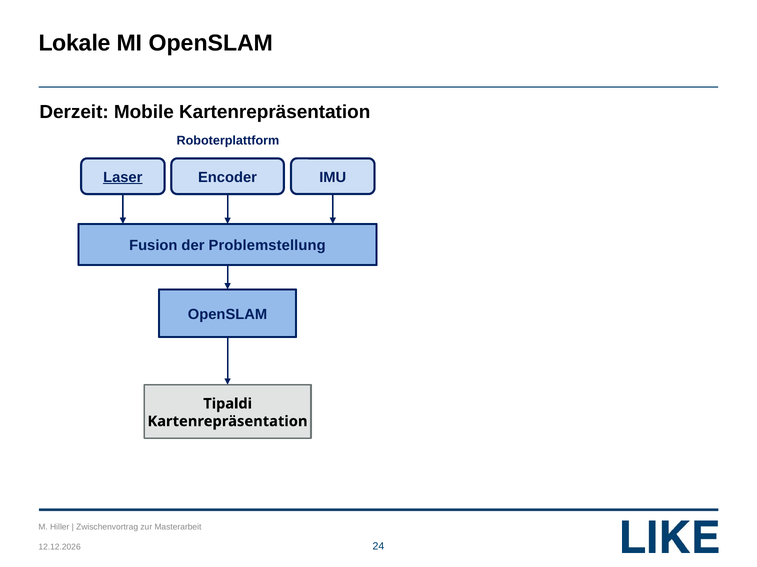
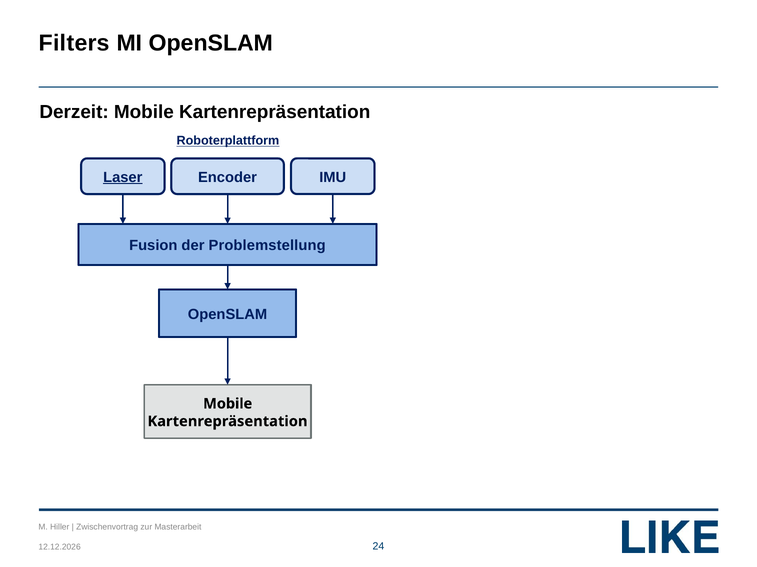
Lokale: Lokale -> Filters
Roboterplattform underline: none -> present
Tipaldi at (228, 404): Tipaldi -> Mobile
